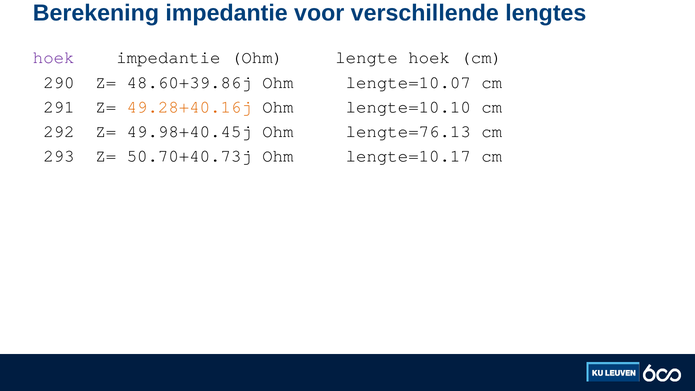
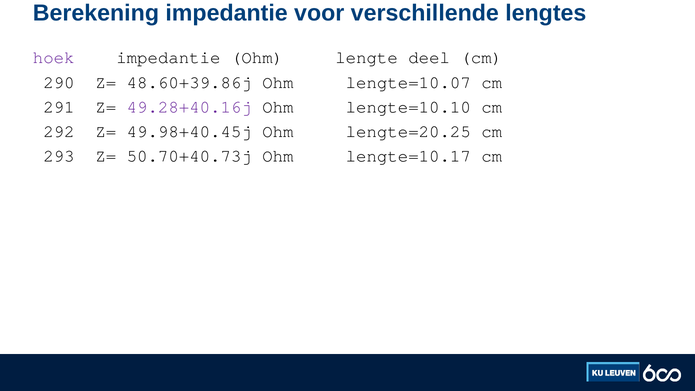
lengte hoek: hoek -> deel
49.28+40.16j colour: orange -> purple
lengte=76.13: lengte=76.13 -> lengte=20.25
